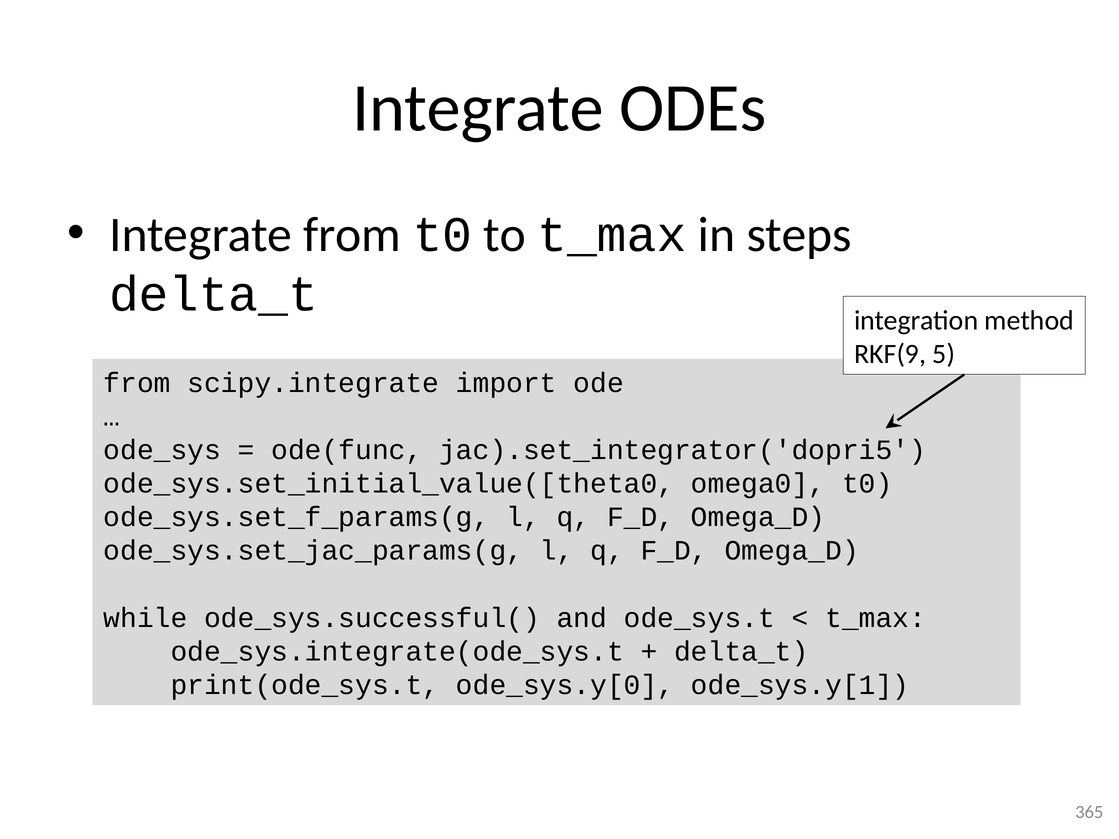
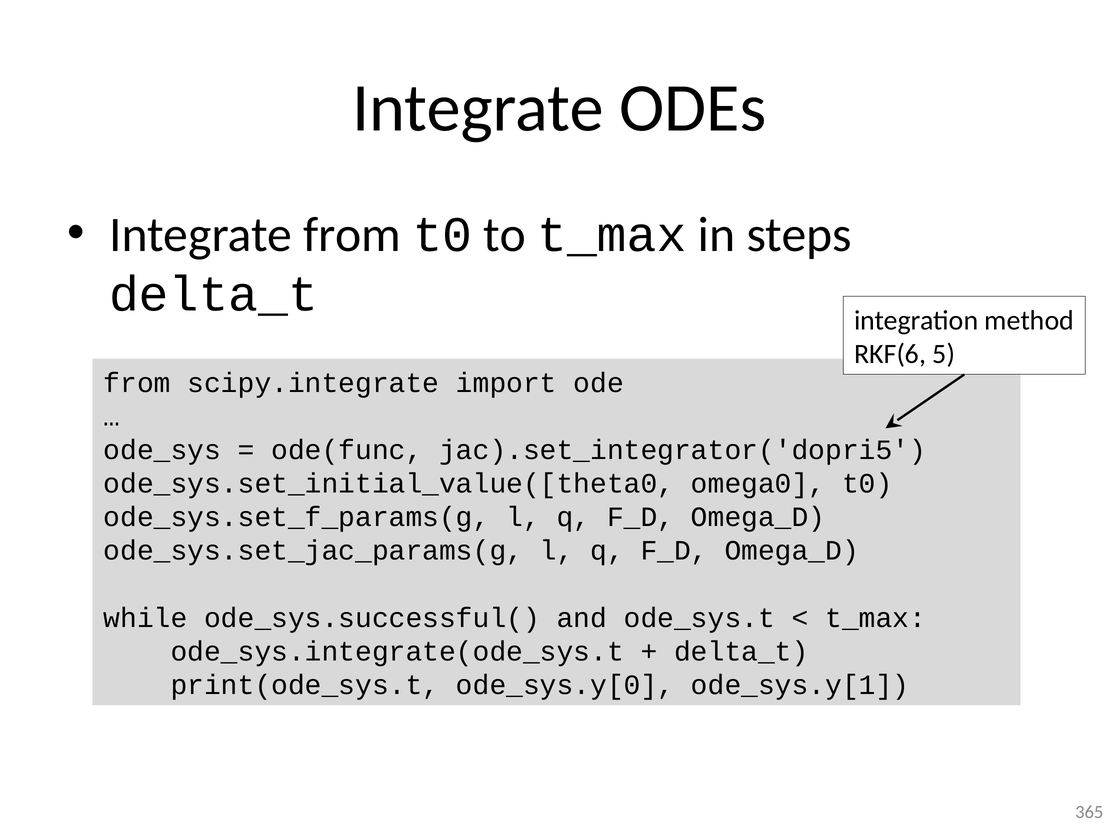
RKF(9: RKF(9 -> RKF(6
